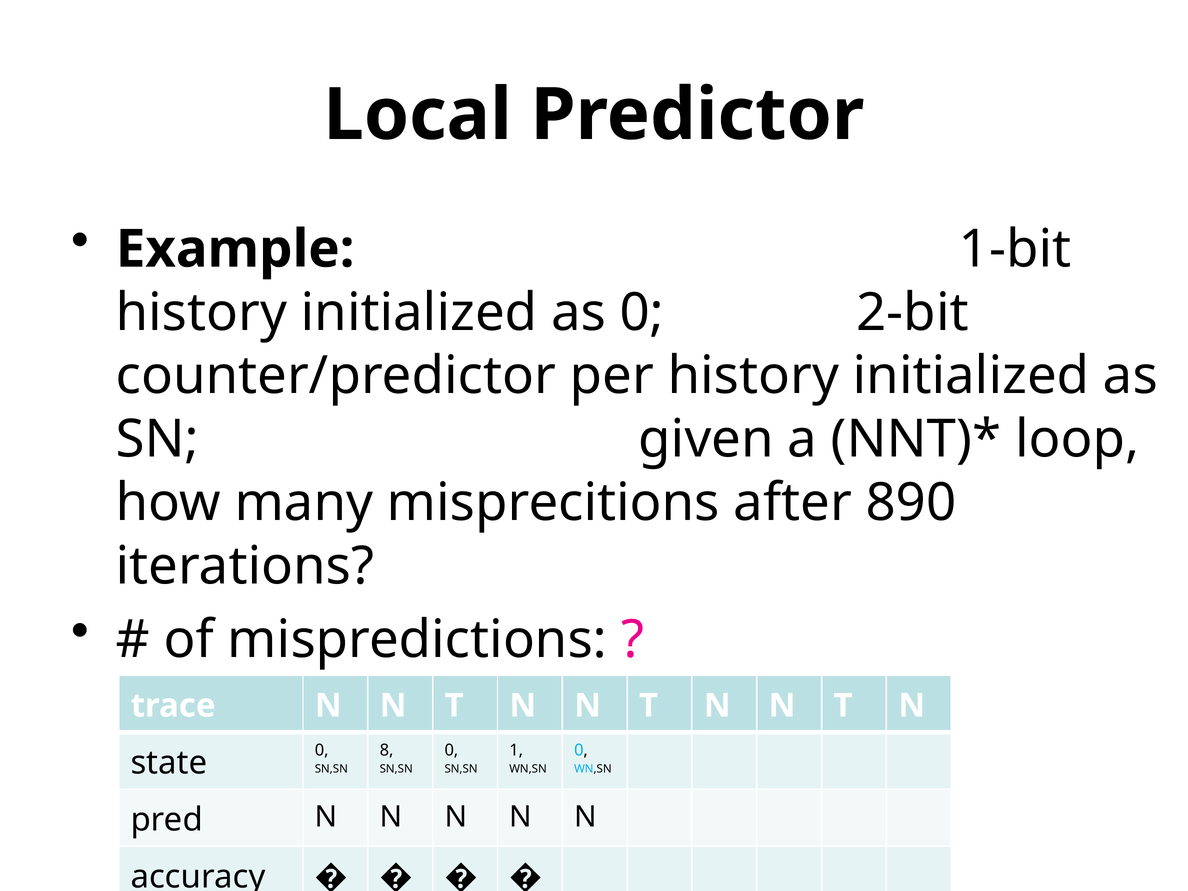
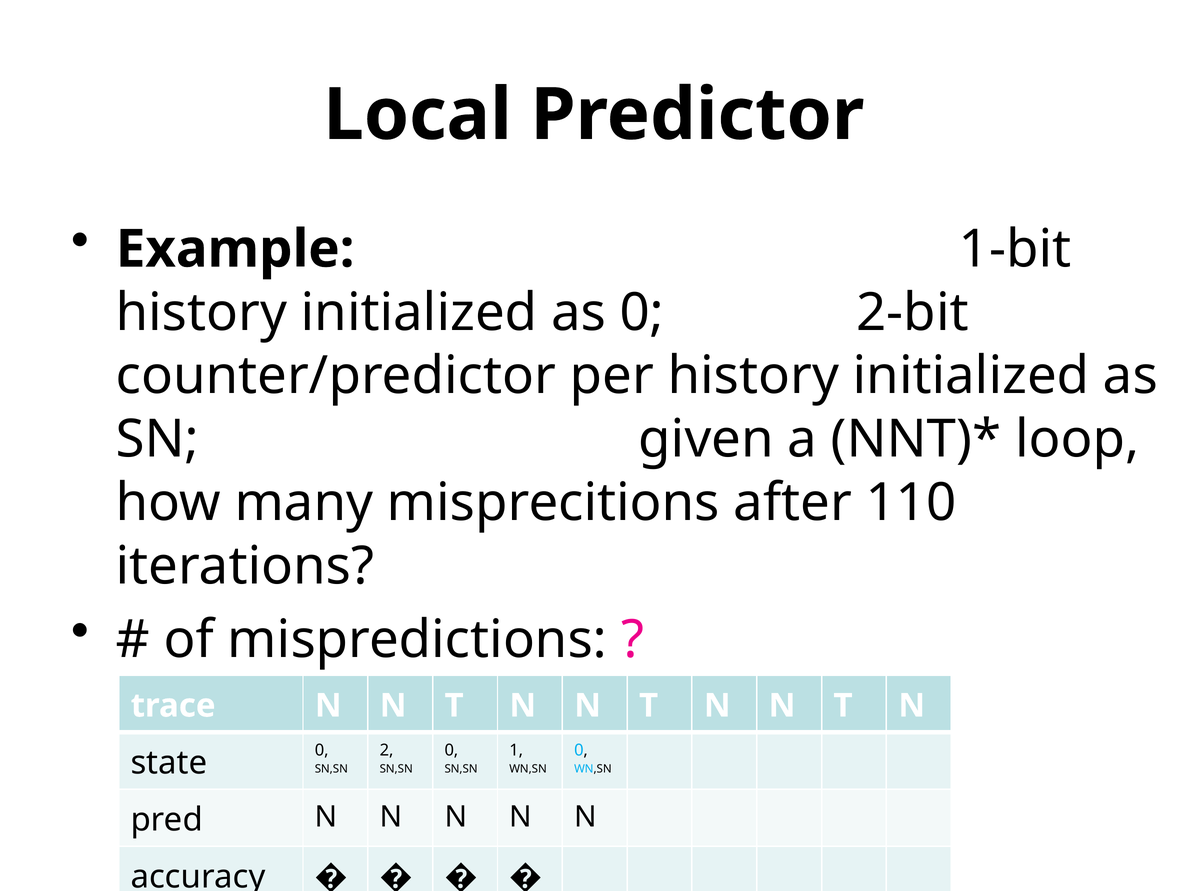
890: 890 -> 110
8: 8 -> 2
